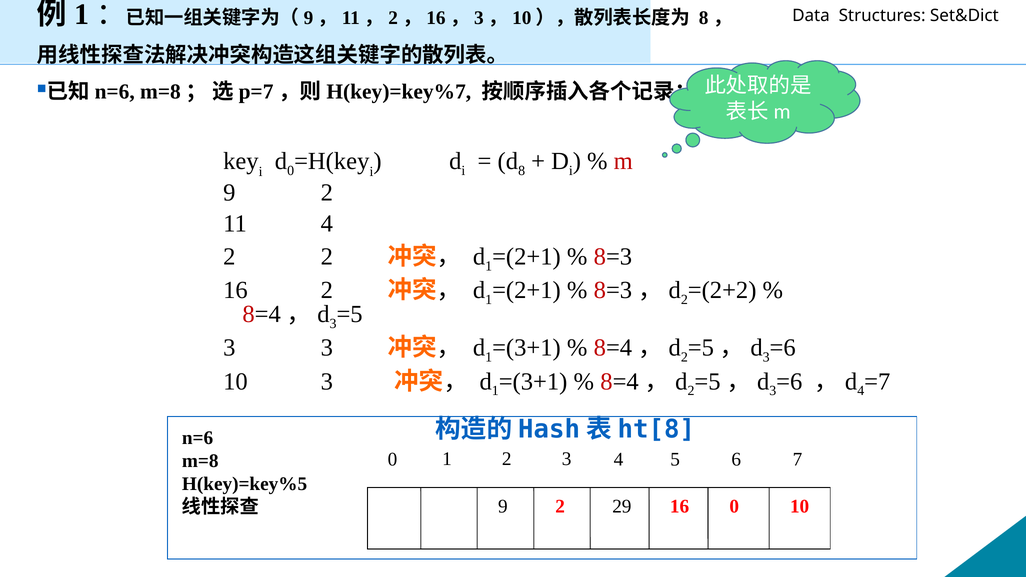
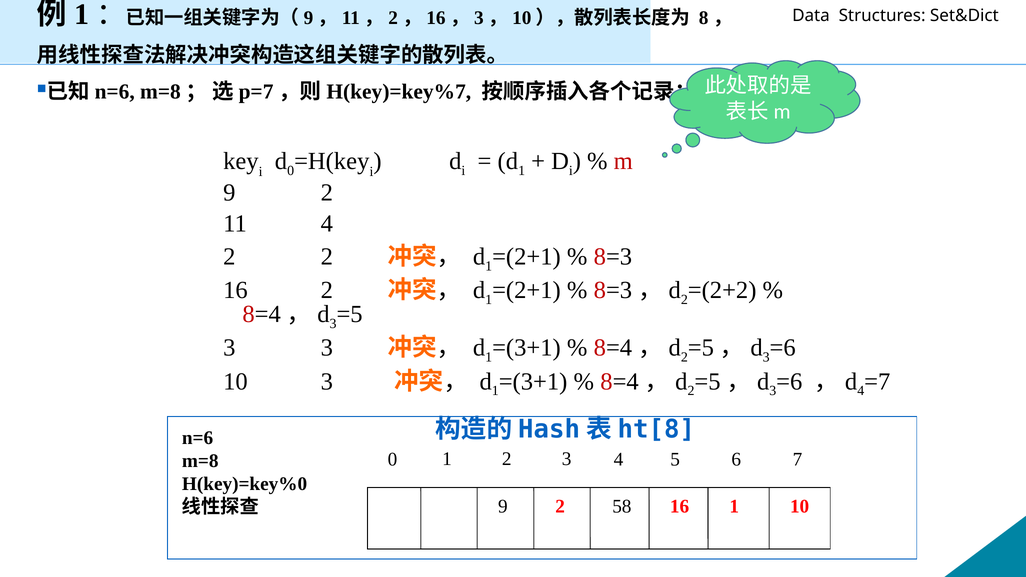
8 at (522, 171): 8 -> 1
H(key)=key%5: H(key)=key%5 -> H(key)=key%0
29: 29 -> 58
16 0: 0 -> 1
